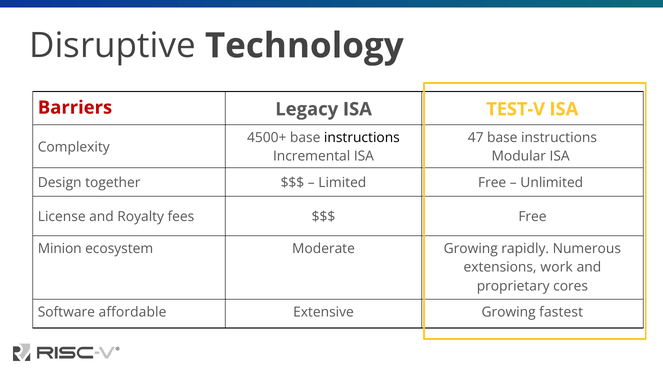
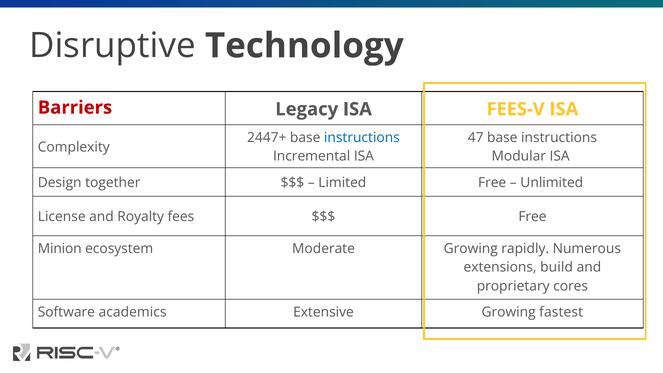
TEST-V: TEST-V -> FEES-V
4500+: 4500+ -> 2447+
instructions at (362, 138) colour: black -> blue
work: work -> build
affordable: affordable -> academics
